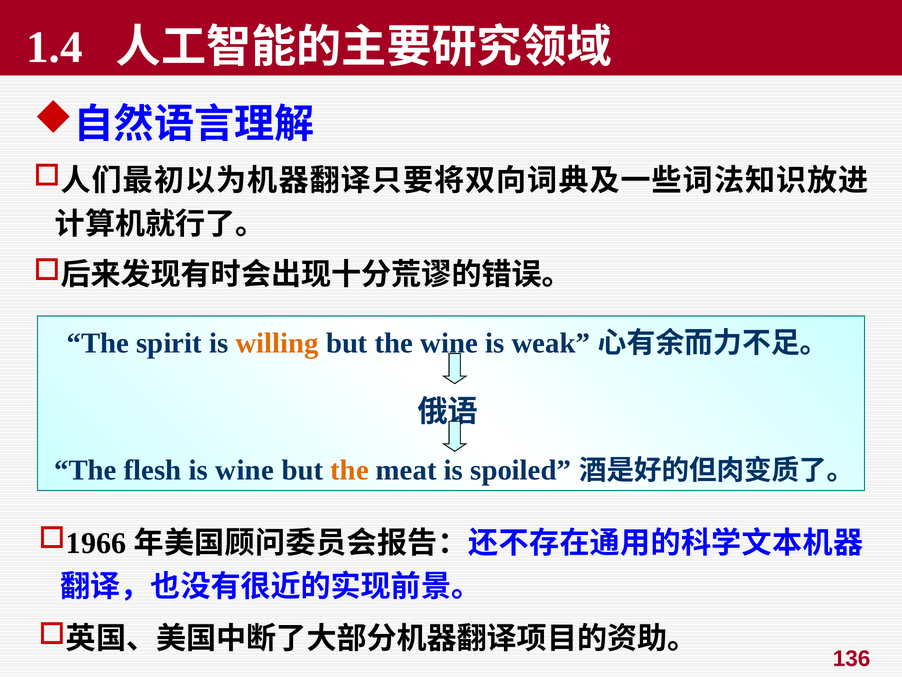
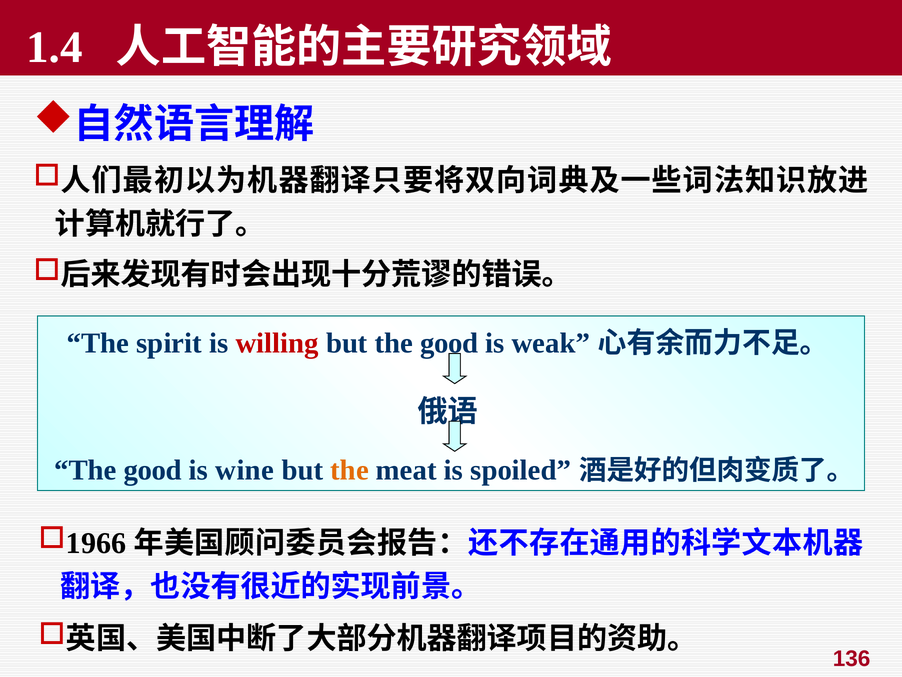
willing colour: orange -> red
but the wine: wine -> good
flesh at (153, 470): flesh -> good
